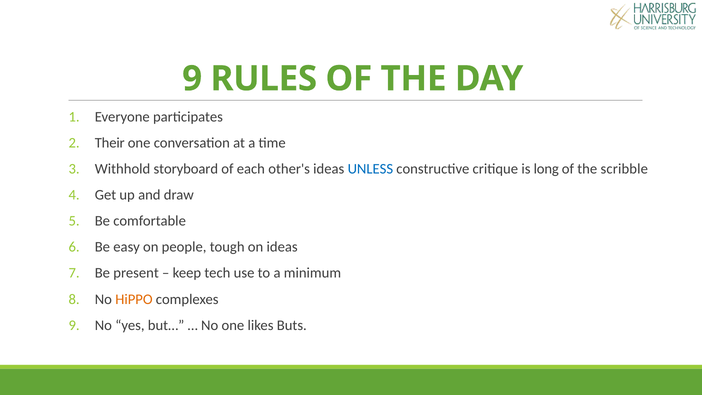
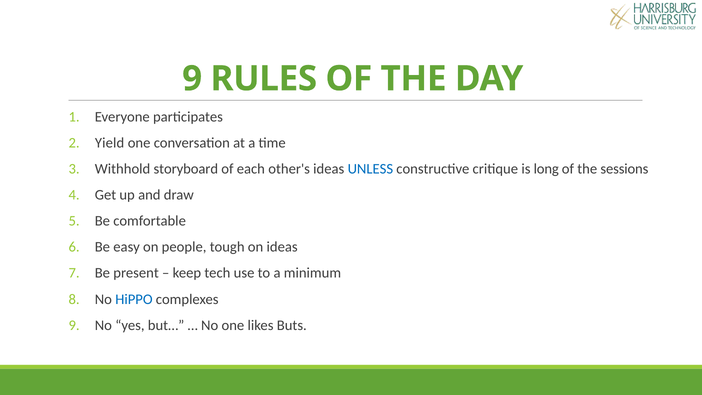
Their: Their -> Yield
scribble: scribble -> sessions
HiPPO colour: orange -> blue
